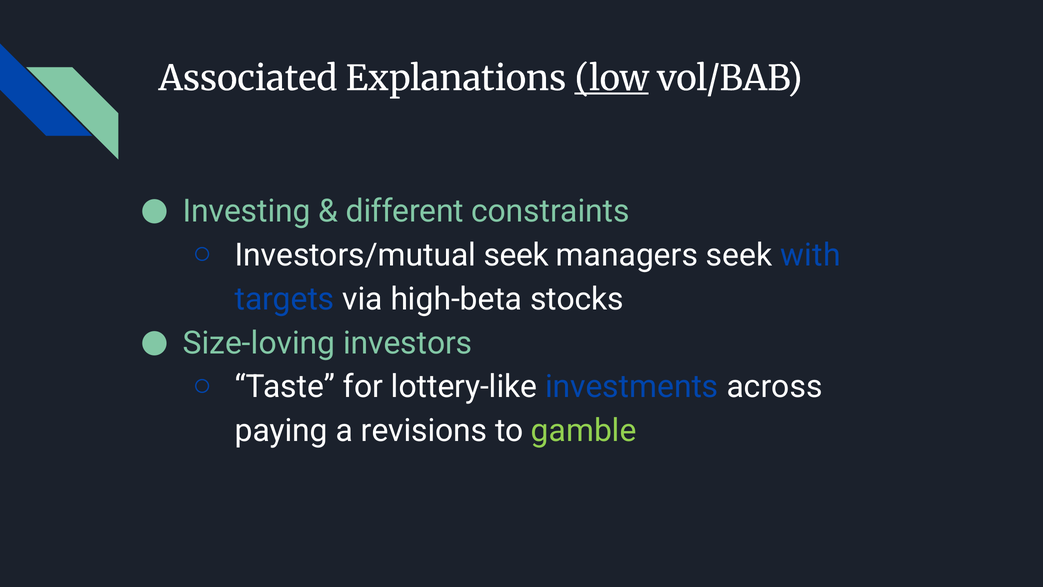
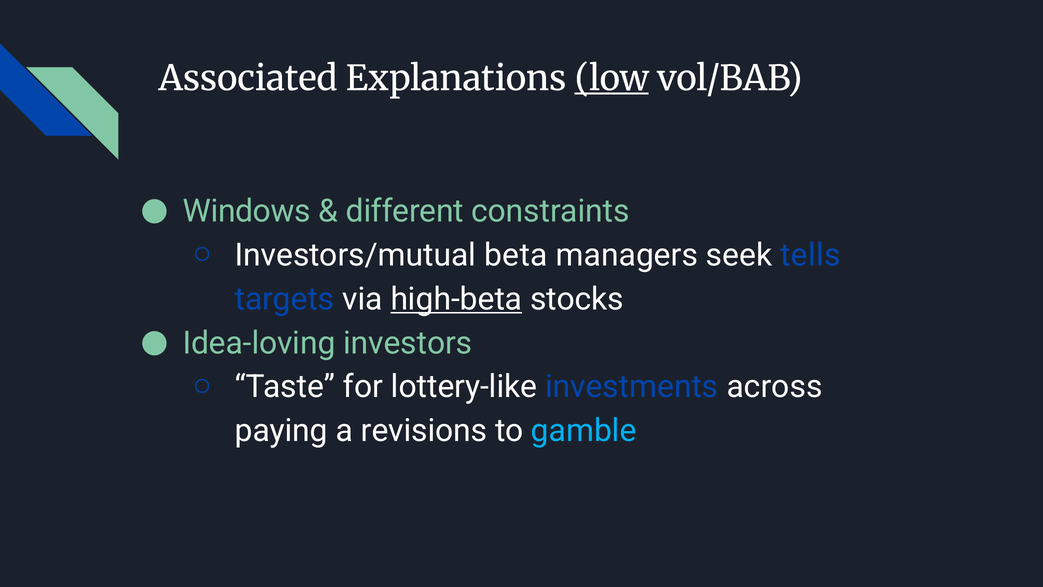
Investing: Investing -> Windows
Investors/mutual seek: seek -> beta
with: with -> tells
high-beta underline: none -> present
Size-loving: Size-loving -> Idea-loving
gamble colour: light green -> light blue
